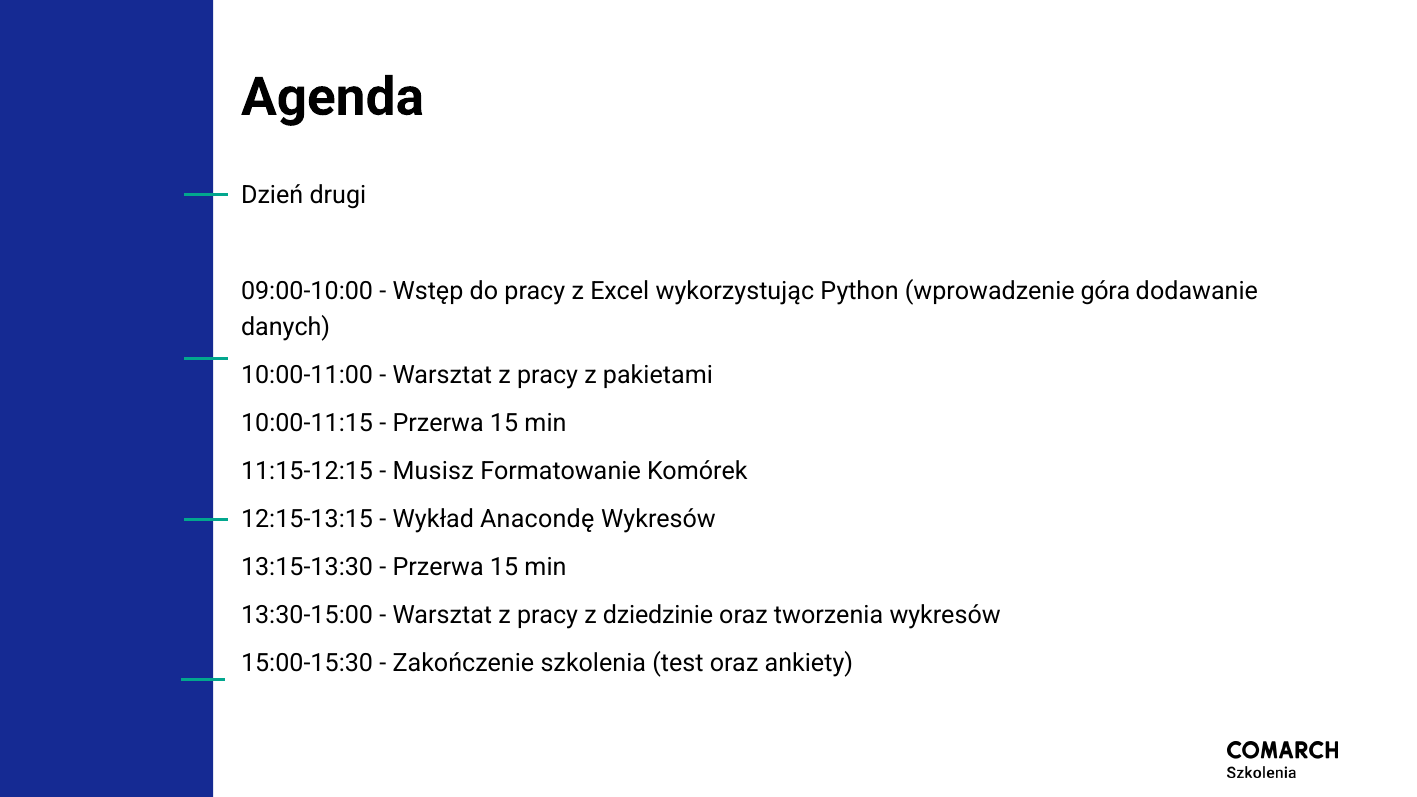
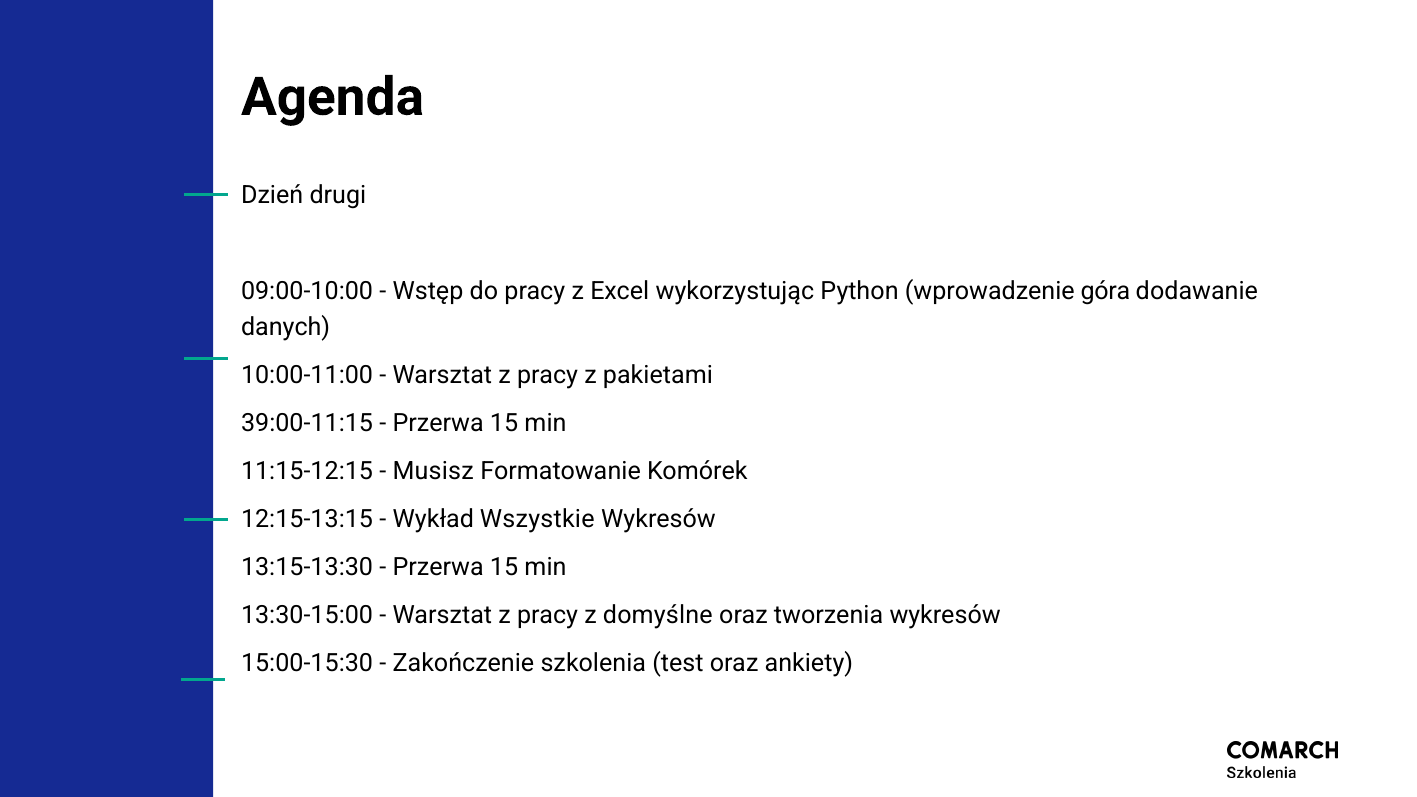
10:00-11:15: 10:00-11:15 -> 39:00-11:15
Anacondę: Anacondę -> Wszystkie
dziedzinie: dziedzinie -> domyślne
